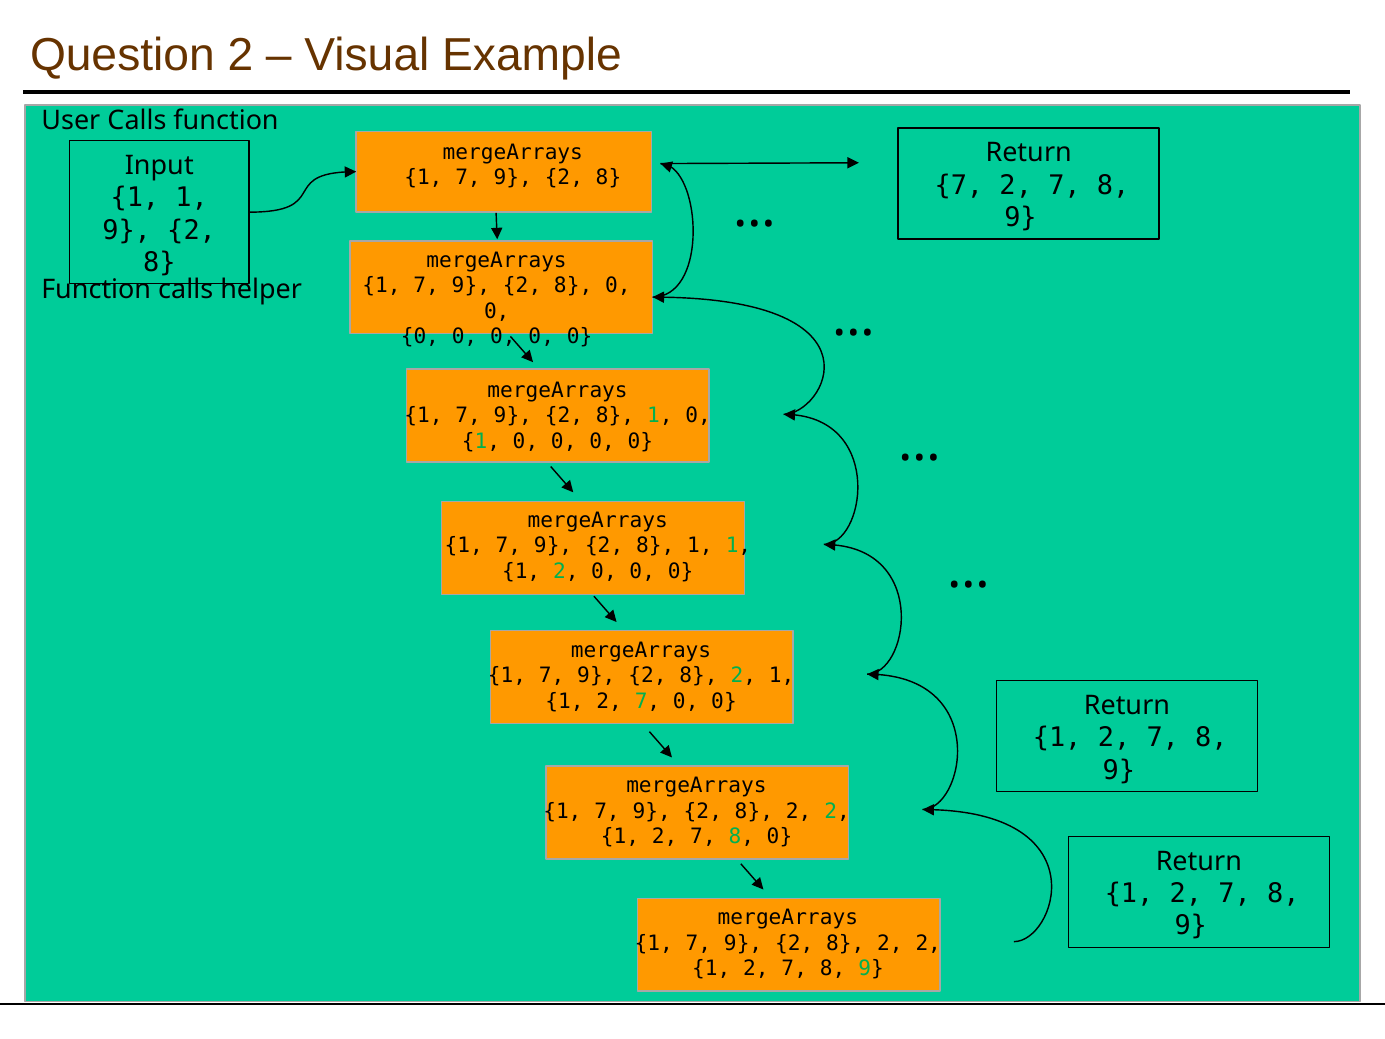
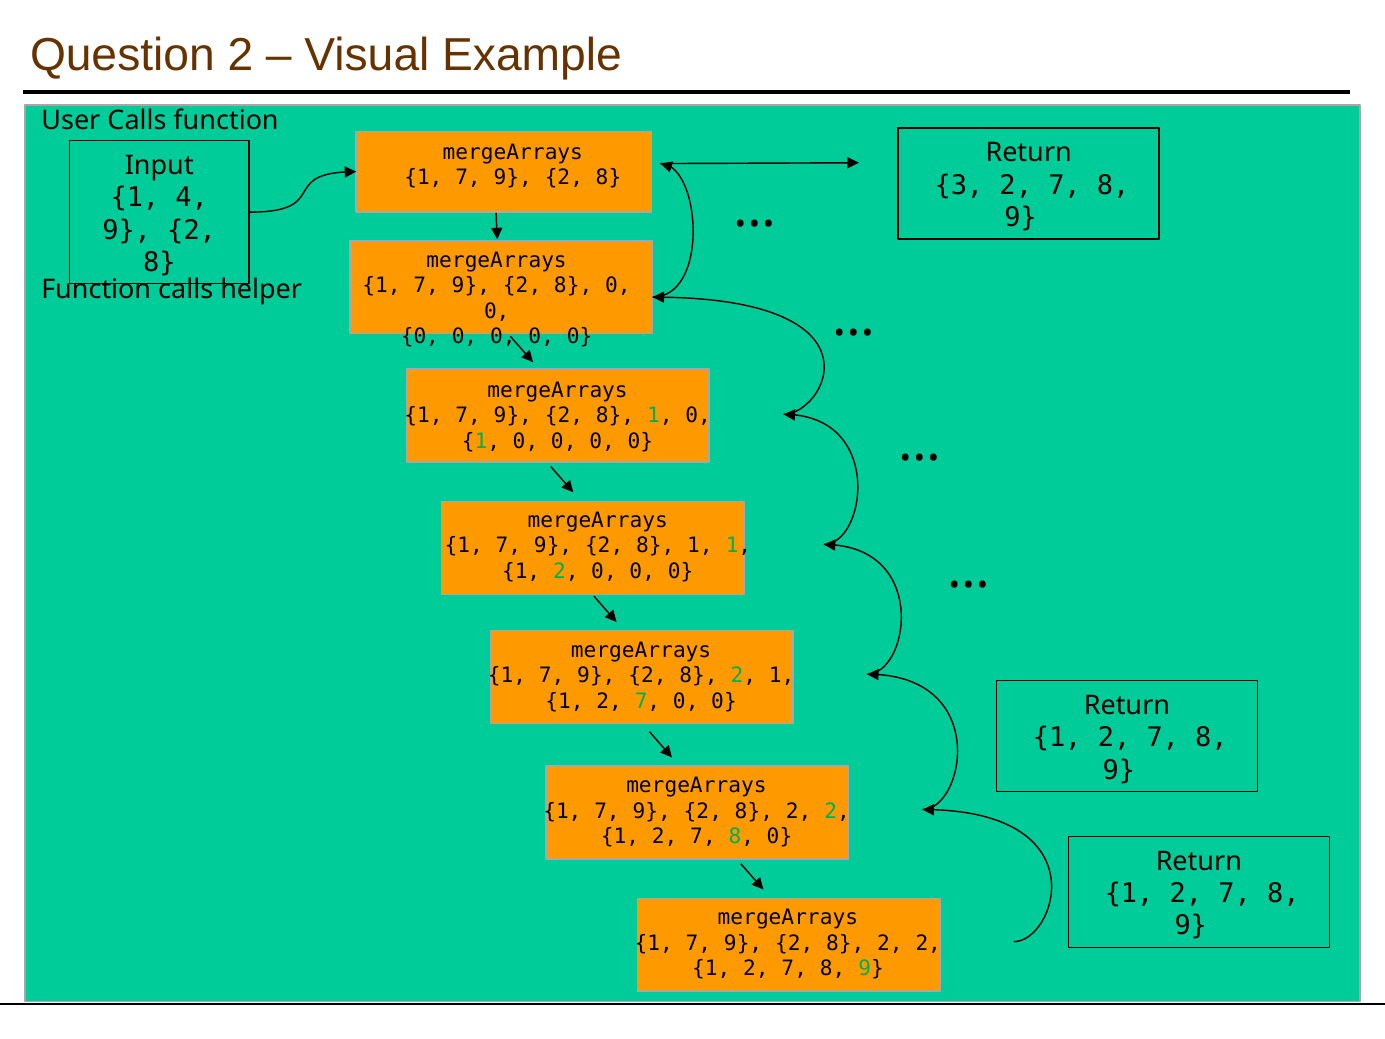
7 at (959, 185): 7 -> 3
1 at (192, 198): 1 -> 4
